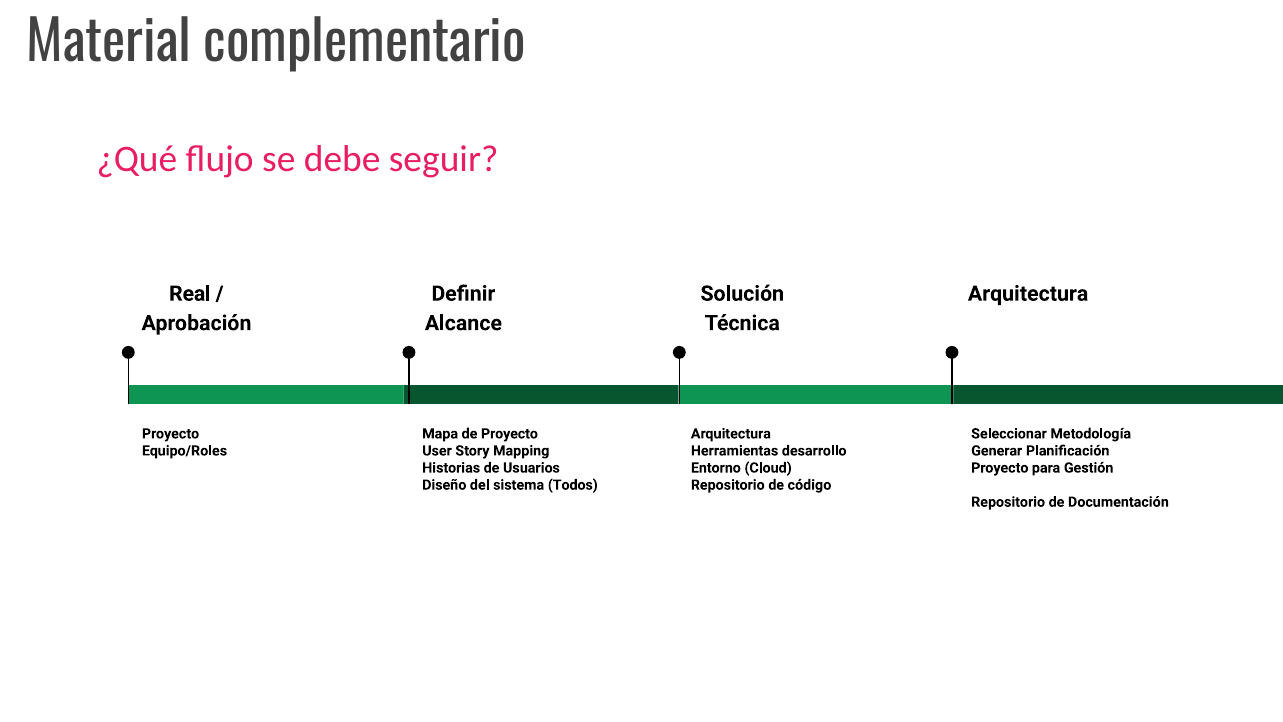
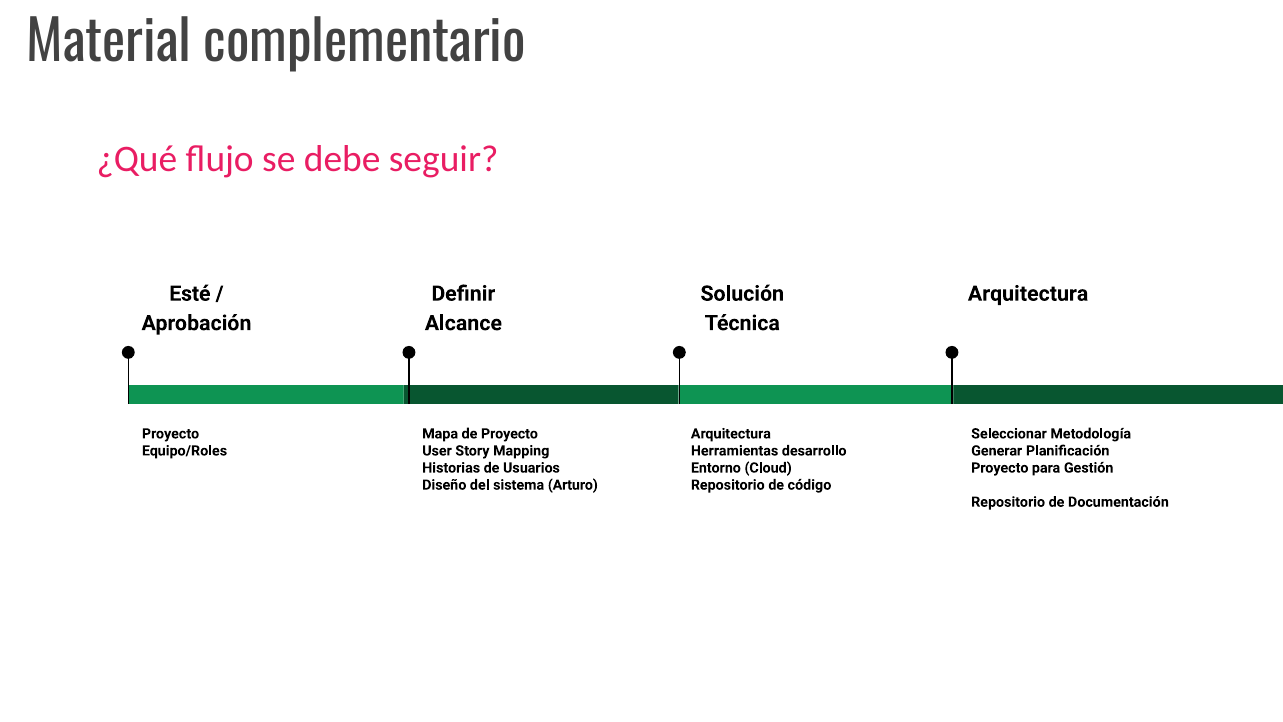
Real: Real -> Esté
Todos: Todos -> Arturo
